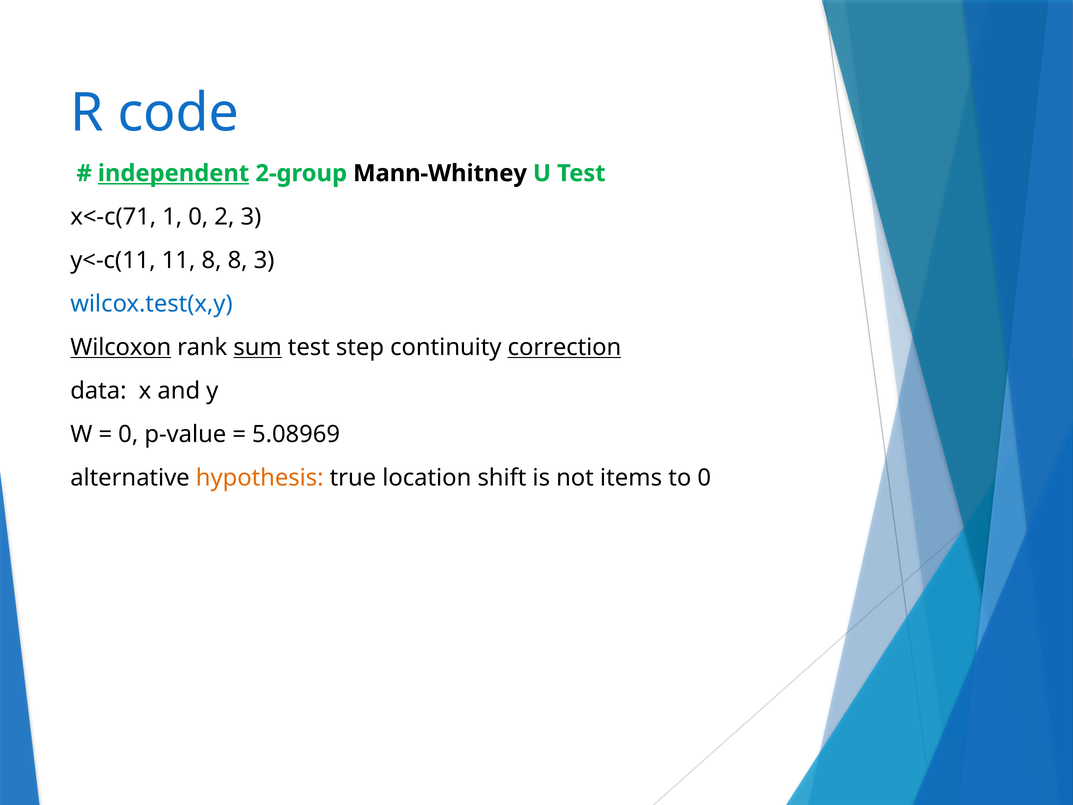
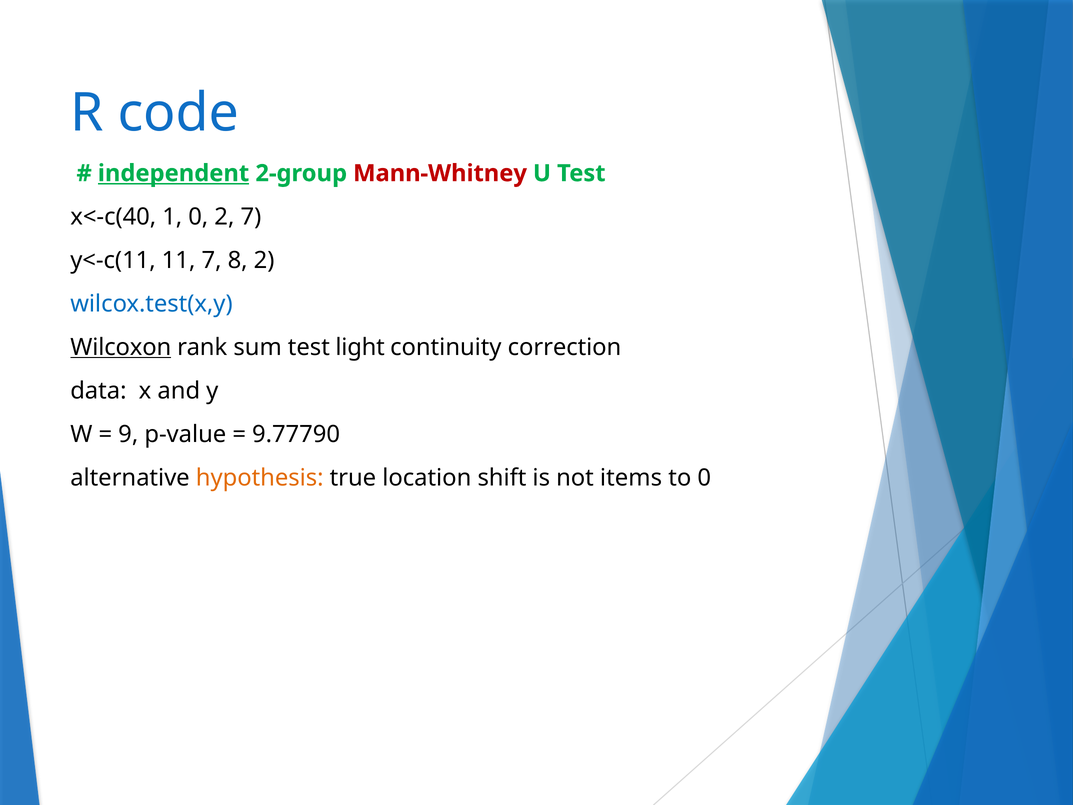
Mann-Whitney colour: black -> red
x<-c(71: x<-c(71 -> x<-c(40
2 3: 3 -> 7
11 8: 8 -> 7
8 3: 3 -> 2
sum underline: present -> none
step: step -> light
correction underline: present -> none
0 at (128, 434): 0 -> 9
5.08969: 5.08969 -> 9.77790
